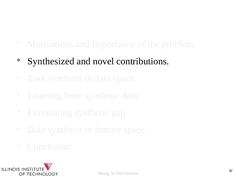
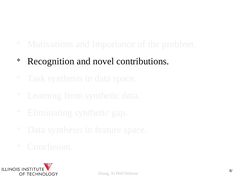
Synthesized: Synthesized -> Recognition
